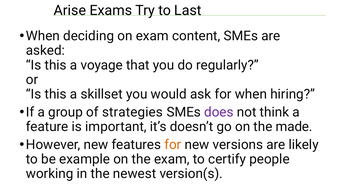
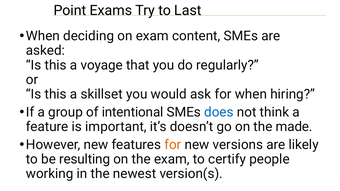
Arise: Arise -> Point
strategies: strategies -> intentional
does colour: purple -> blue
example: example -> resulting
